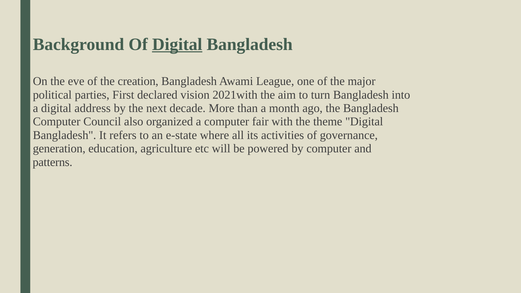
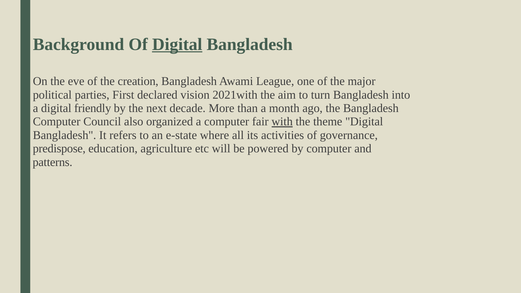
address: address -> friendly
with underline: none -> present
generation: generation -> predispose
